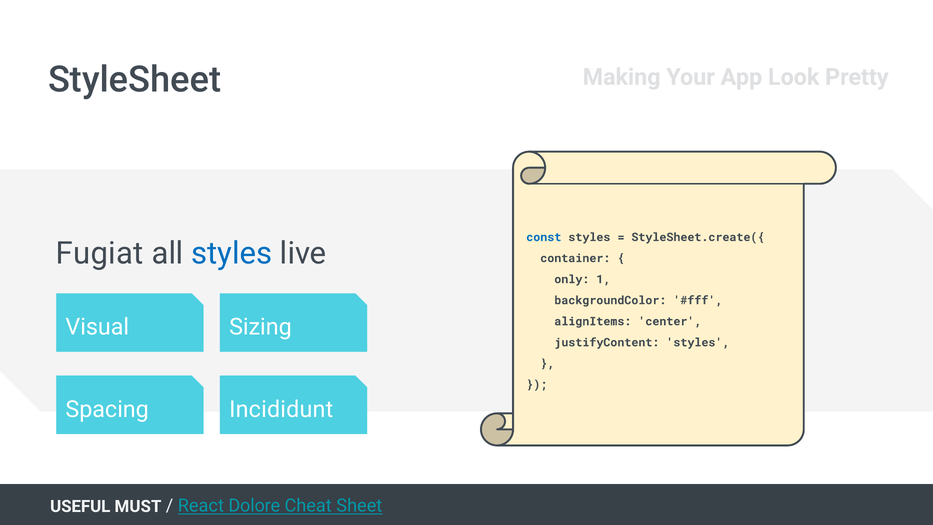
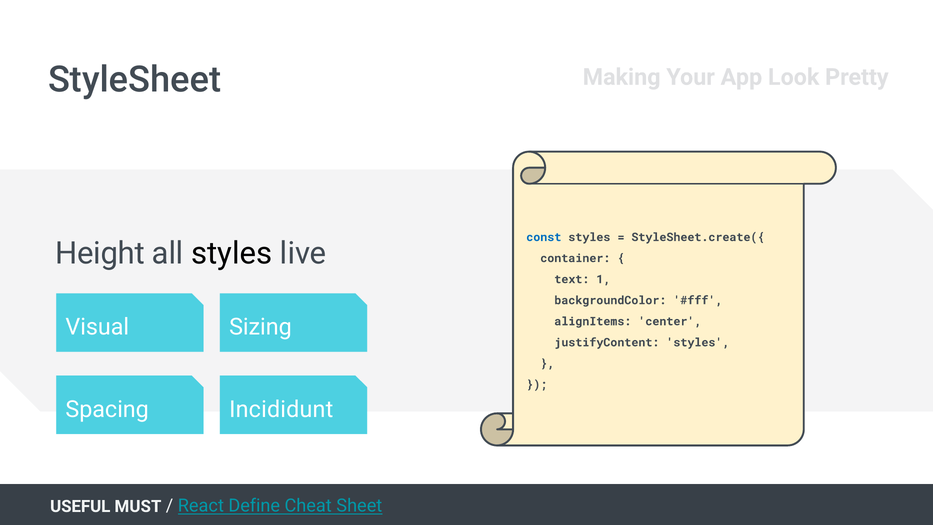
Fugiat: Fugiat -> Height
styles at (232, 254) colour: blue -> black
only: only -> text
Dolore: Dolore -> Define
